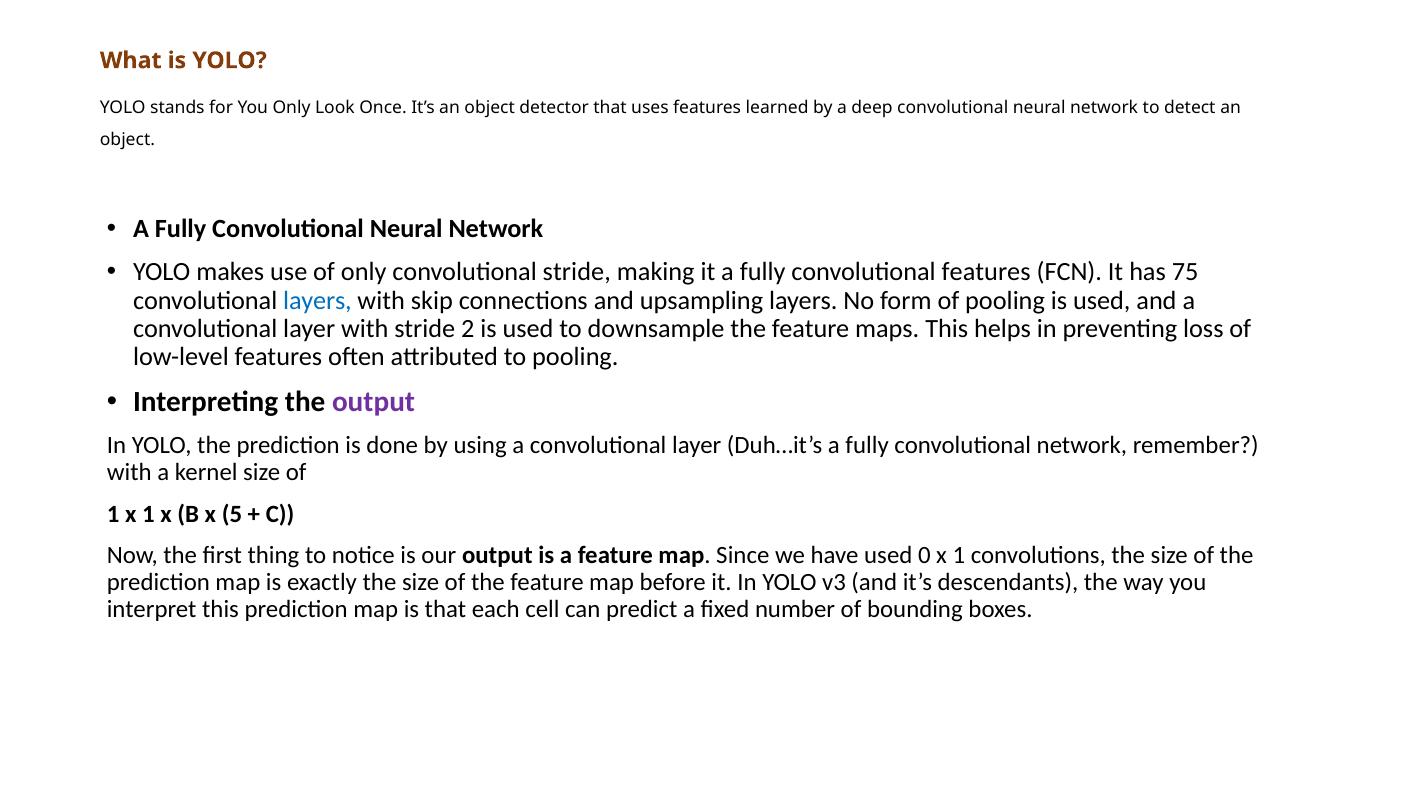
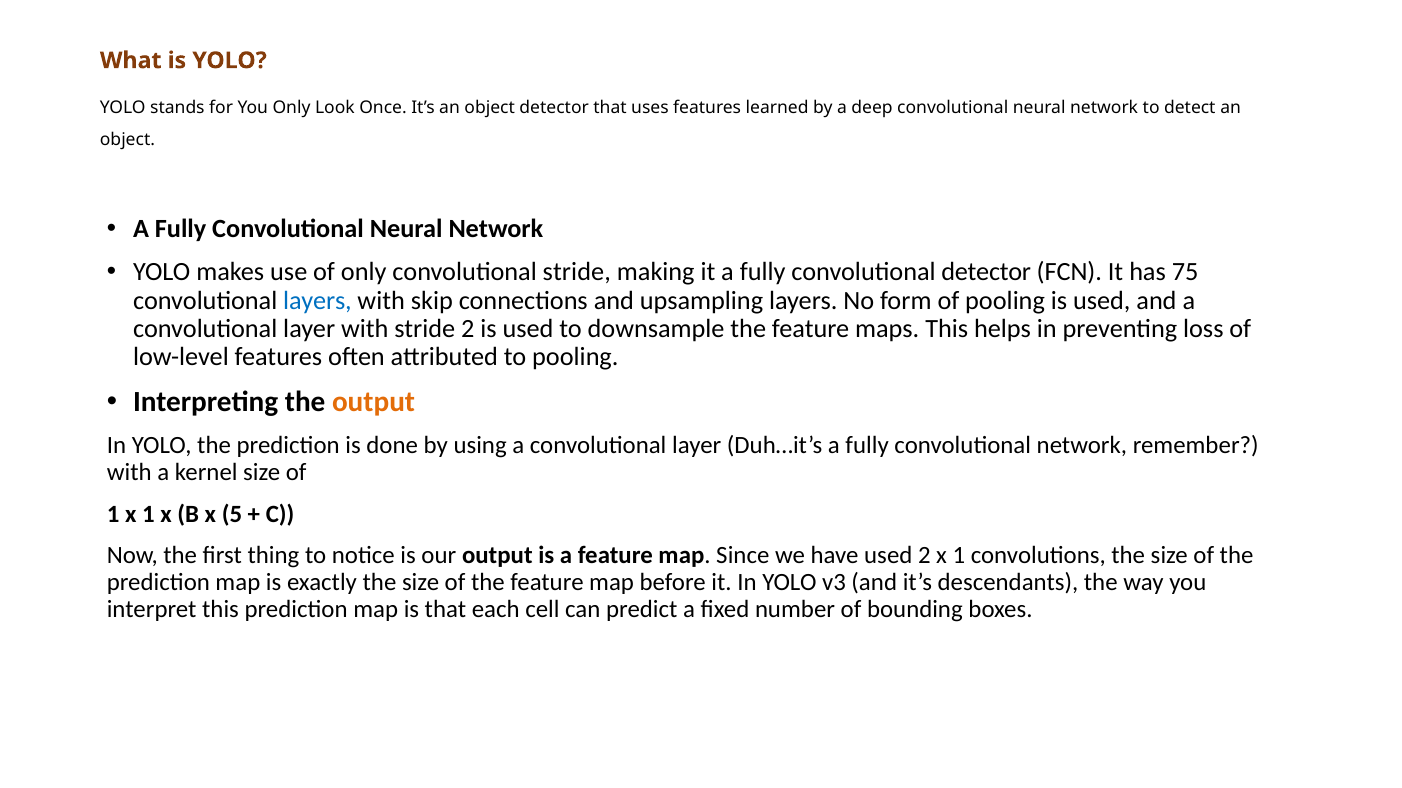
convolutional features: features -> detector
output at (374, 402) colour: purple -> orange
used 0: 0 -> 2
